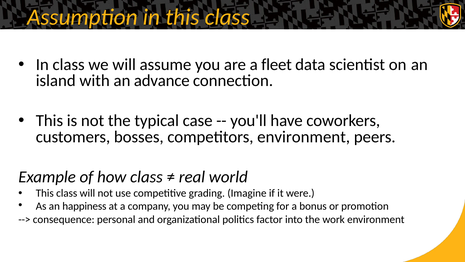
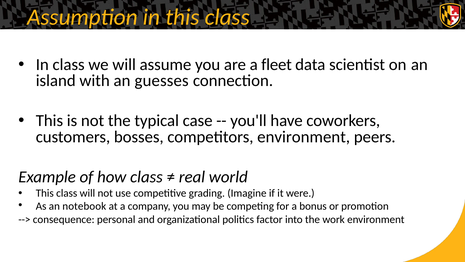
advance: advance -> guesses
happiness: happiness -> notebook
